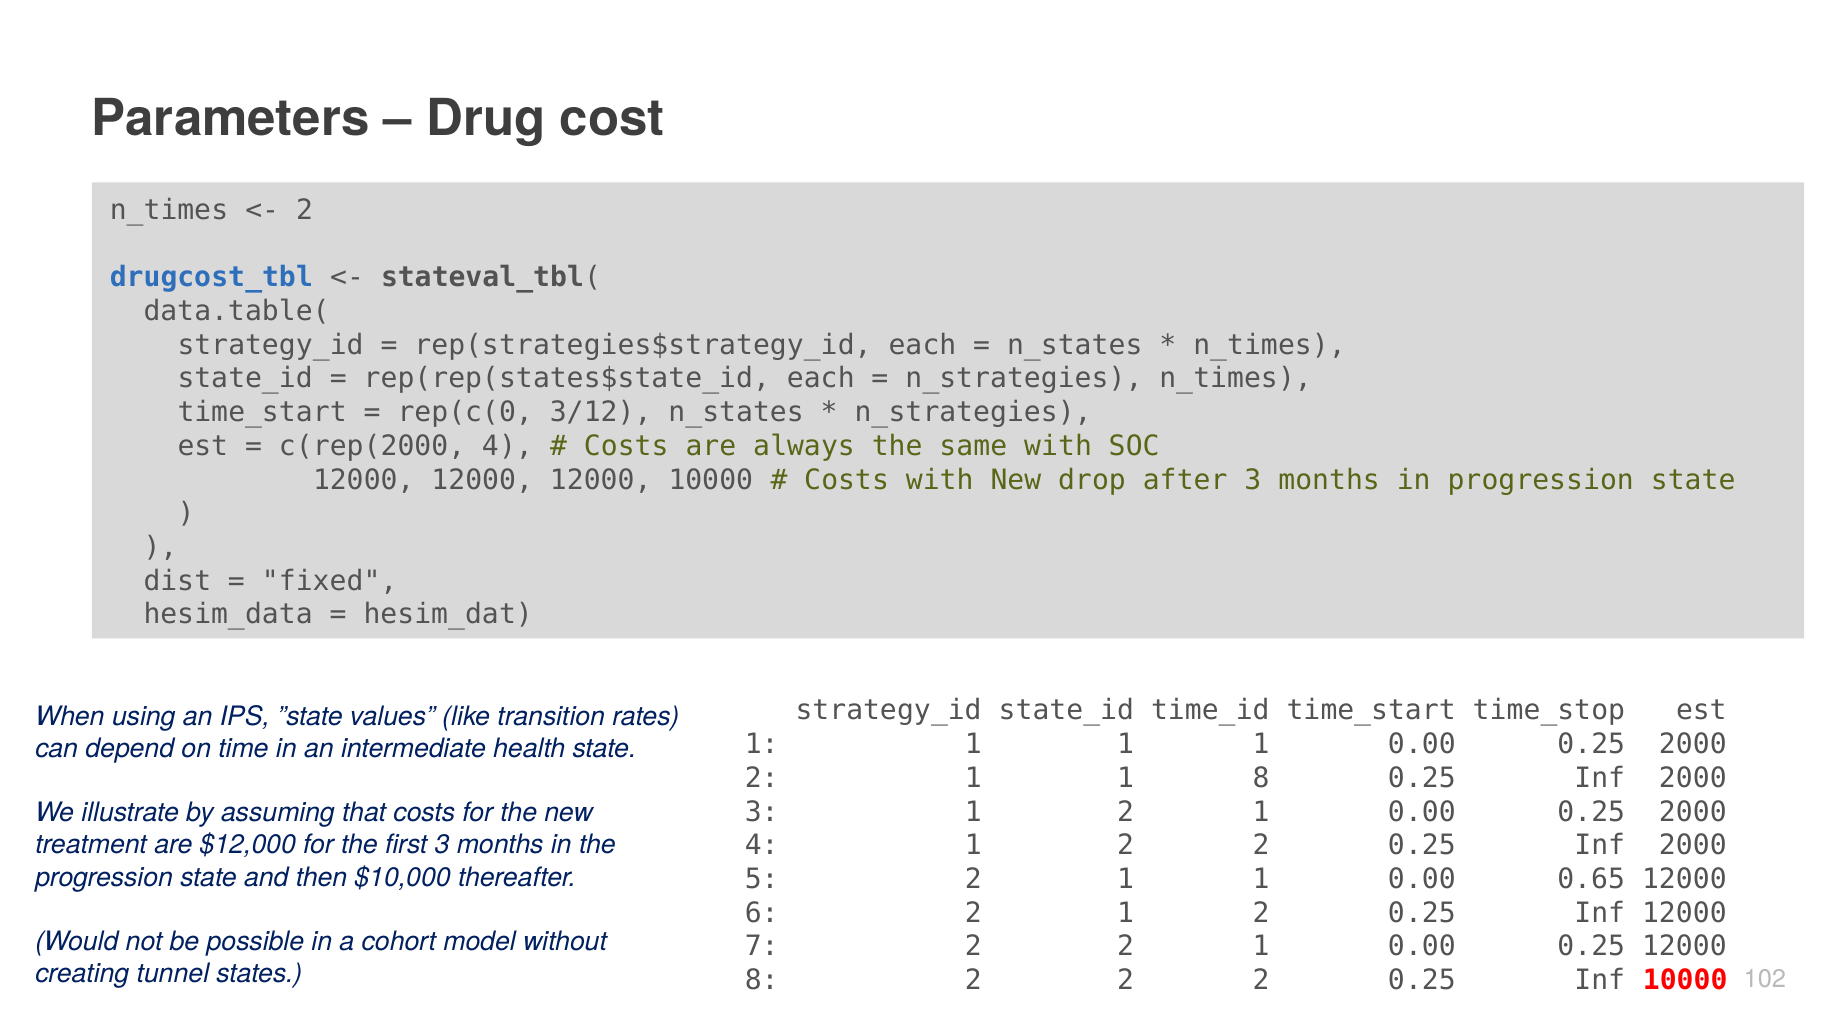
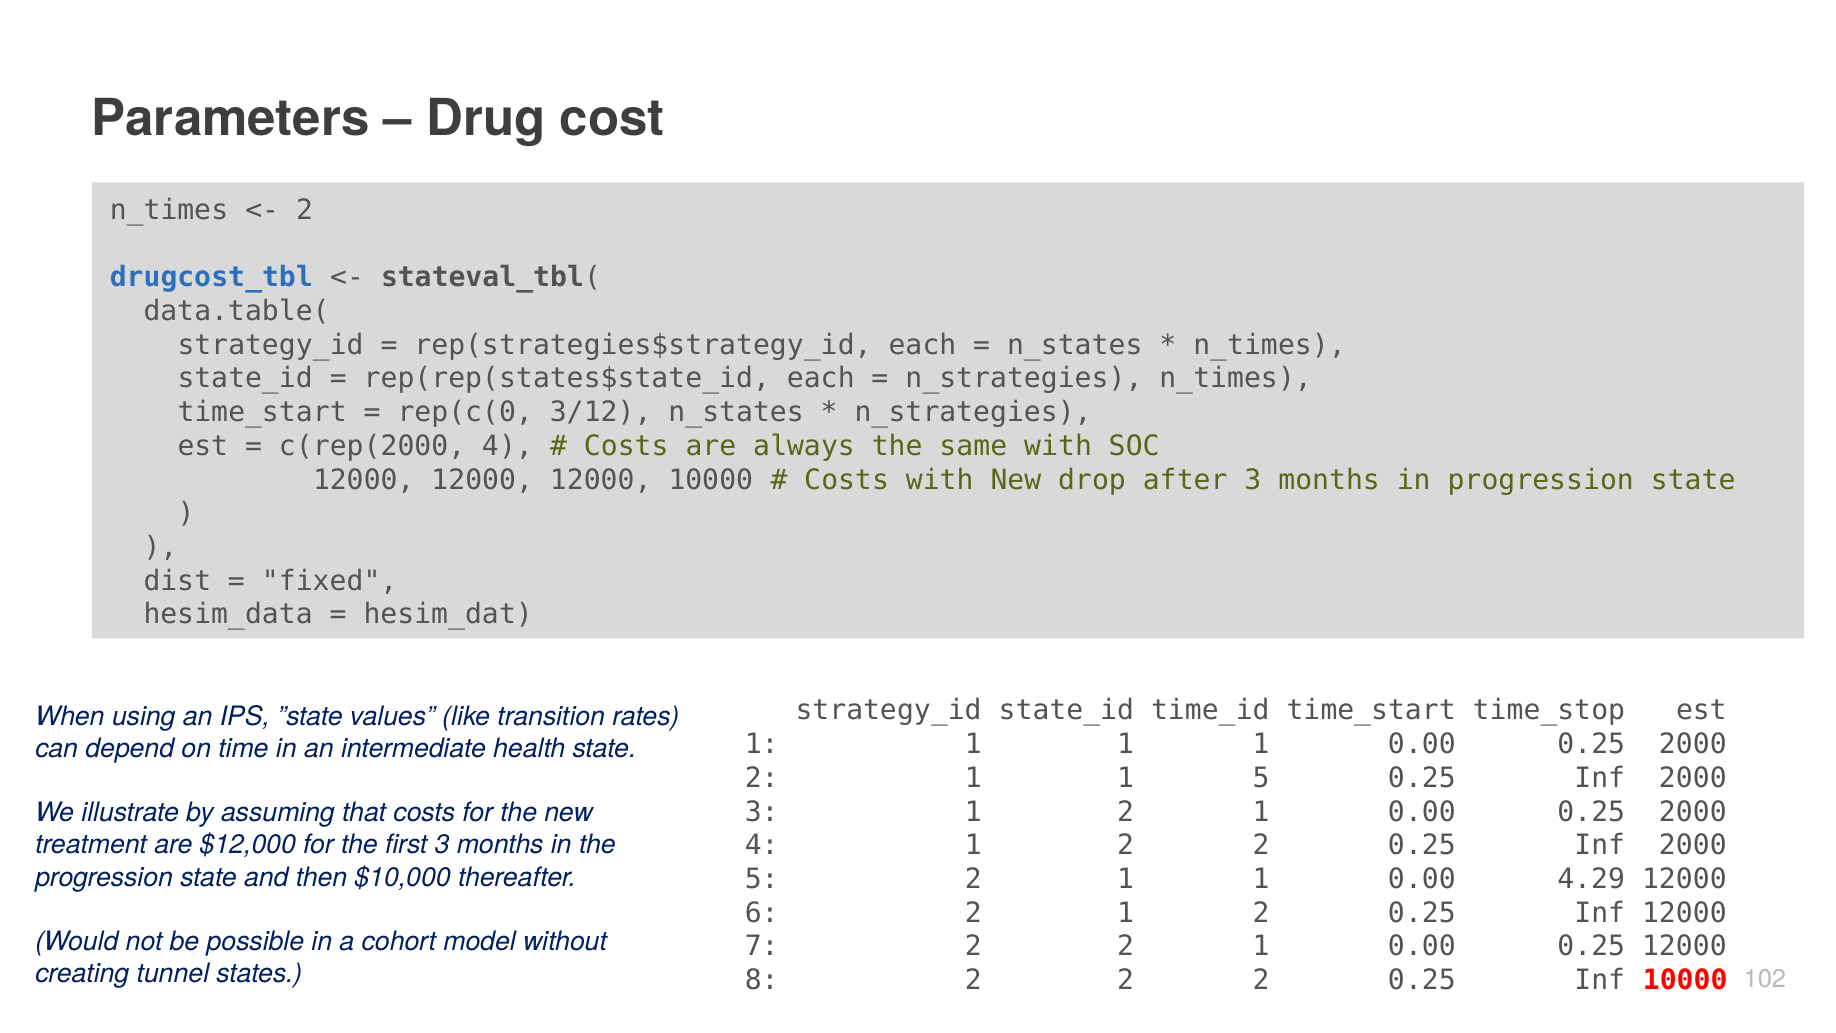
1 8: 8 -> 5
0.65: 0.65 -> 4.29
